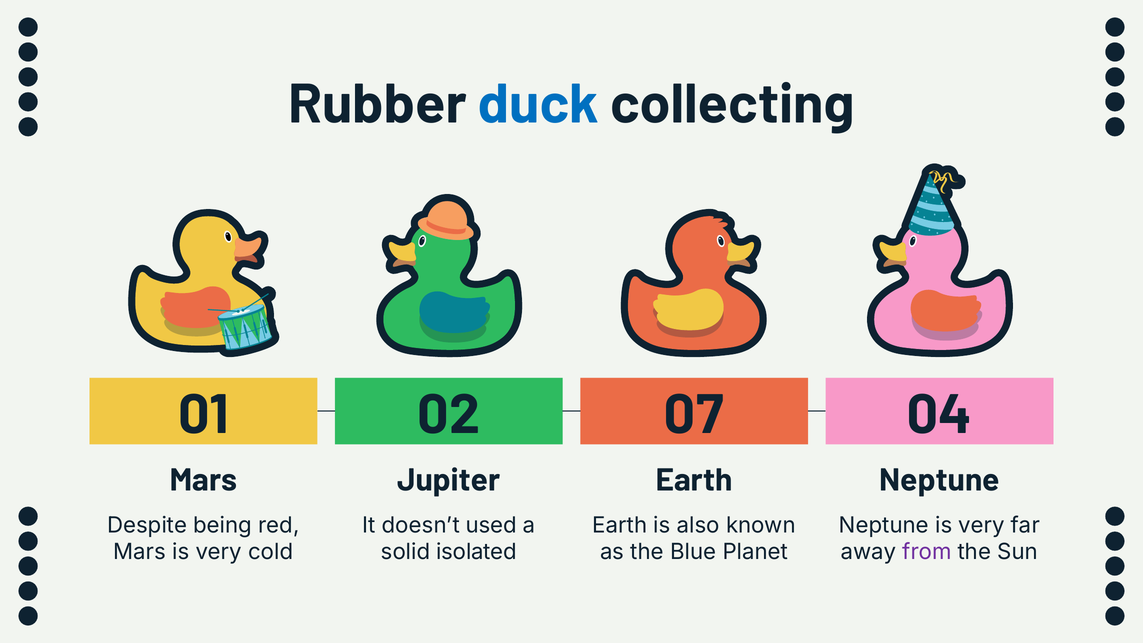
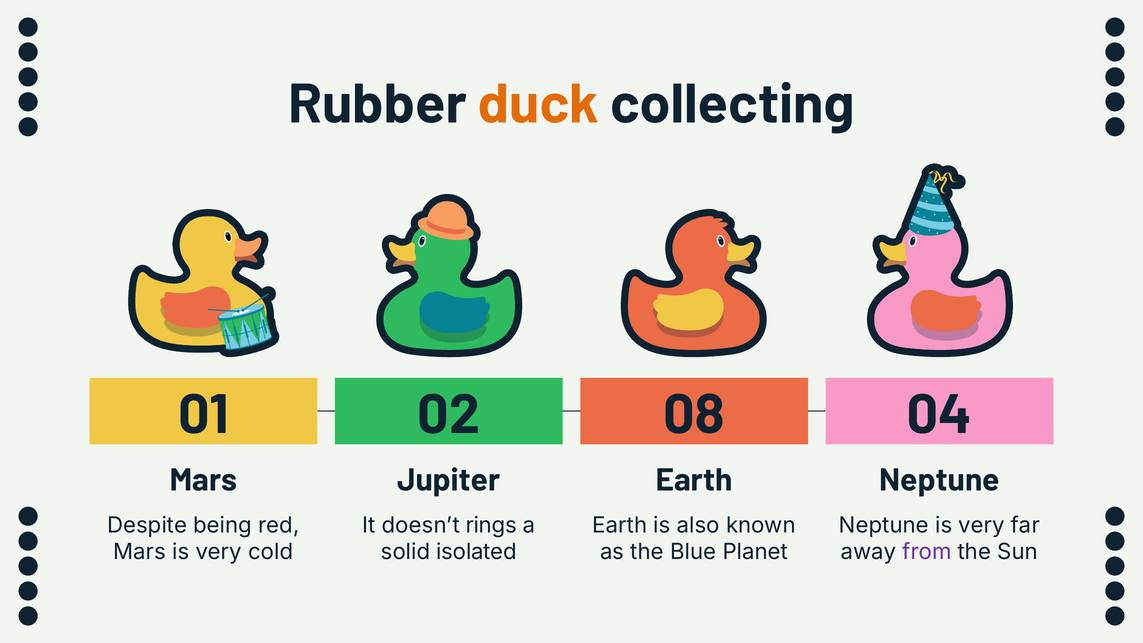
duck colour: blue -> orange
07: 07 -> 08
used: used -> rings
